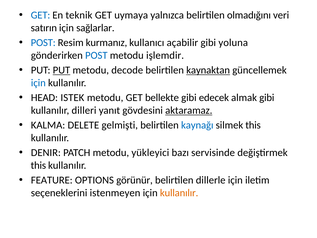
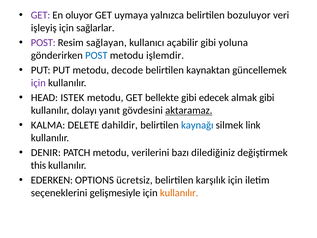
GET at (41, 15) colour: blue -> purple
teknik: teknik -> oluyor
olmadığını: olmadığını -> bozuluyor
satırın: satırın -> işleyiş
POST at (43, 43) colour: blue -> purple
kurmanız: kurmanız -> sağlayan
PUT at (62, 70) underline: present -> none
kaynaktan underline: present -> none
için at (38, 83) colour: blue -> purple
dilleri: dilleri -> dolayı
gelmişti: gelmişti -> dahildir
silmek this: this -> link
yükleyici: yükleyici -> verilerini
servisinde: servisinde -> dilediğiniz
FEATURE: FEATURE -> EDERKEN
görünür: görünür -> ücretsiz
dillerle: dillerle -> karşılık
istenmeyen: istenmeyen -> gelişmesiyle
